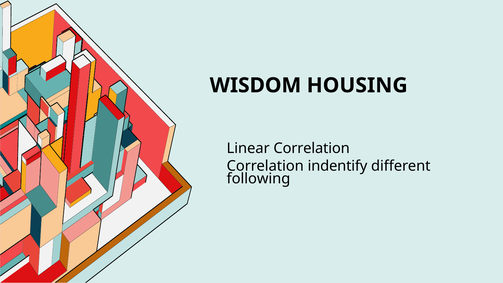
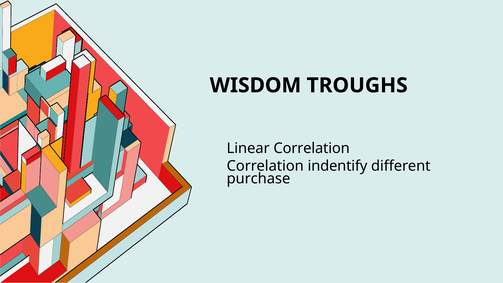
HOUSING: HOUSING -> TROUGHS
following: following -> purchase
